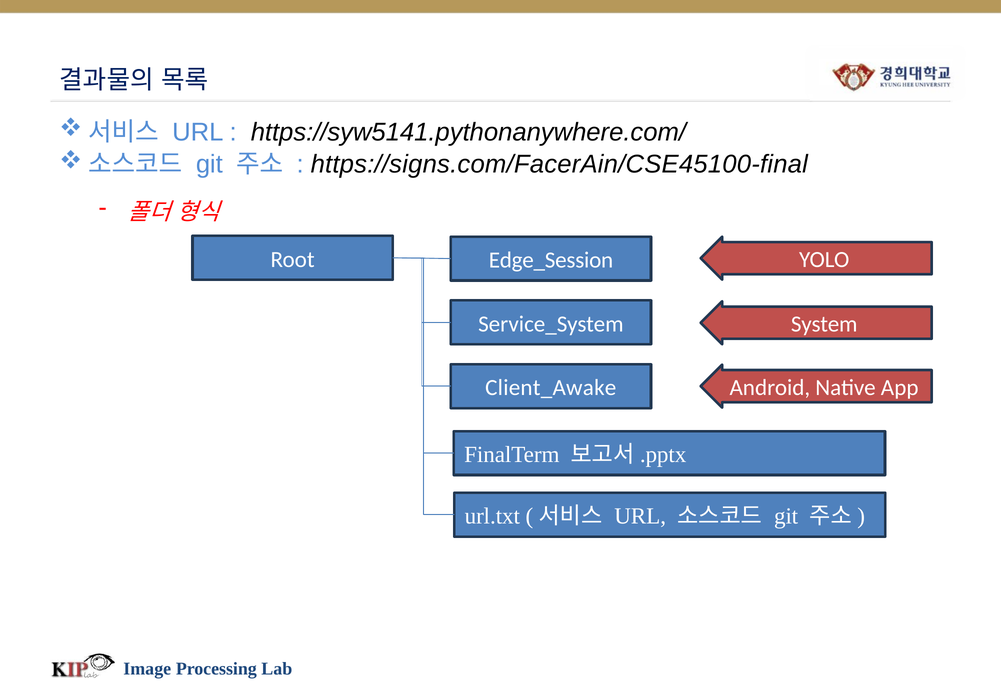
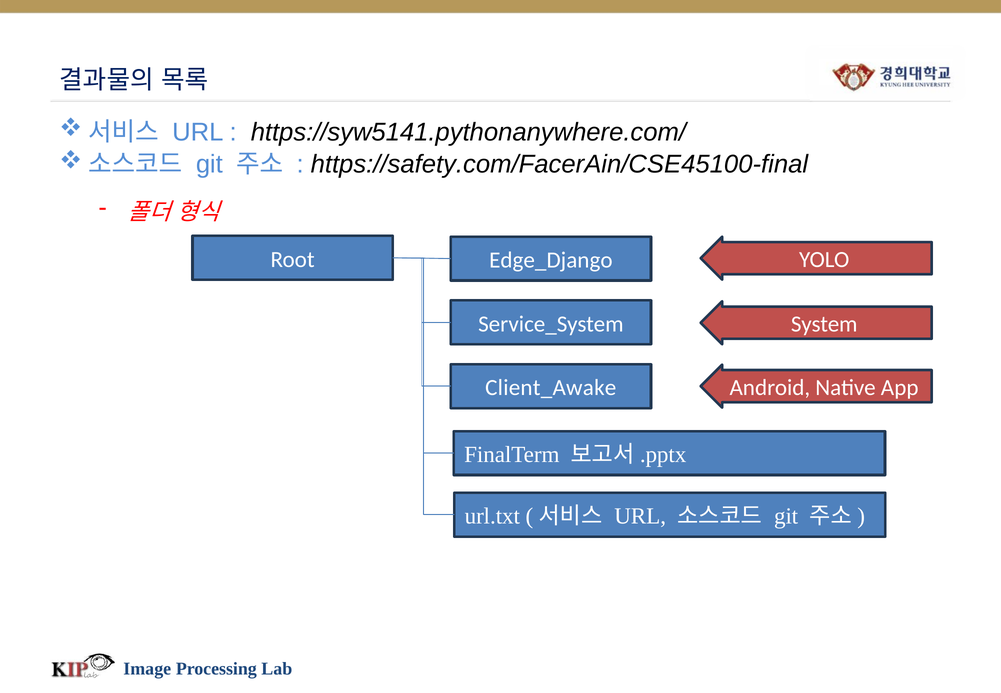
https://signs.com/FacerAin/CSE45100-final: https://signs.com/FacerAin/CSE45100-final -> https://safety.com/FacerAin/CSE45100-final
Edge_Session: Edge_Session -> Edge_Django
